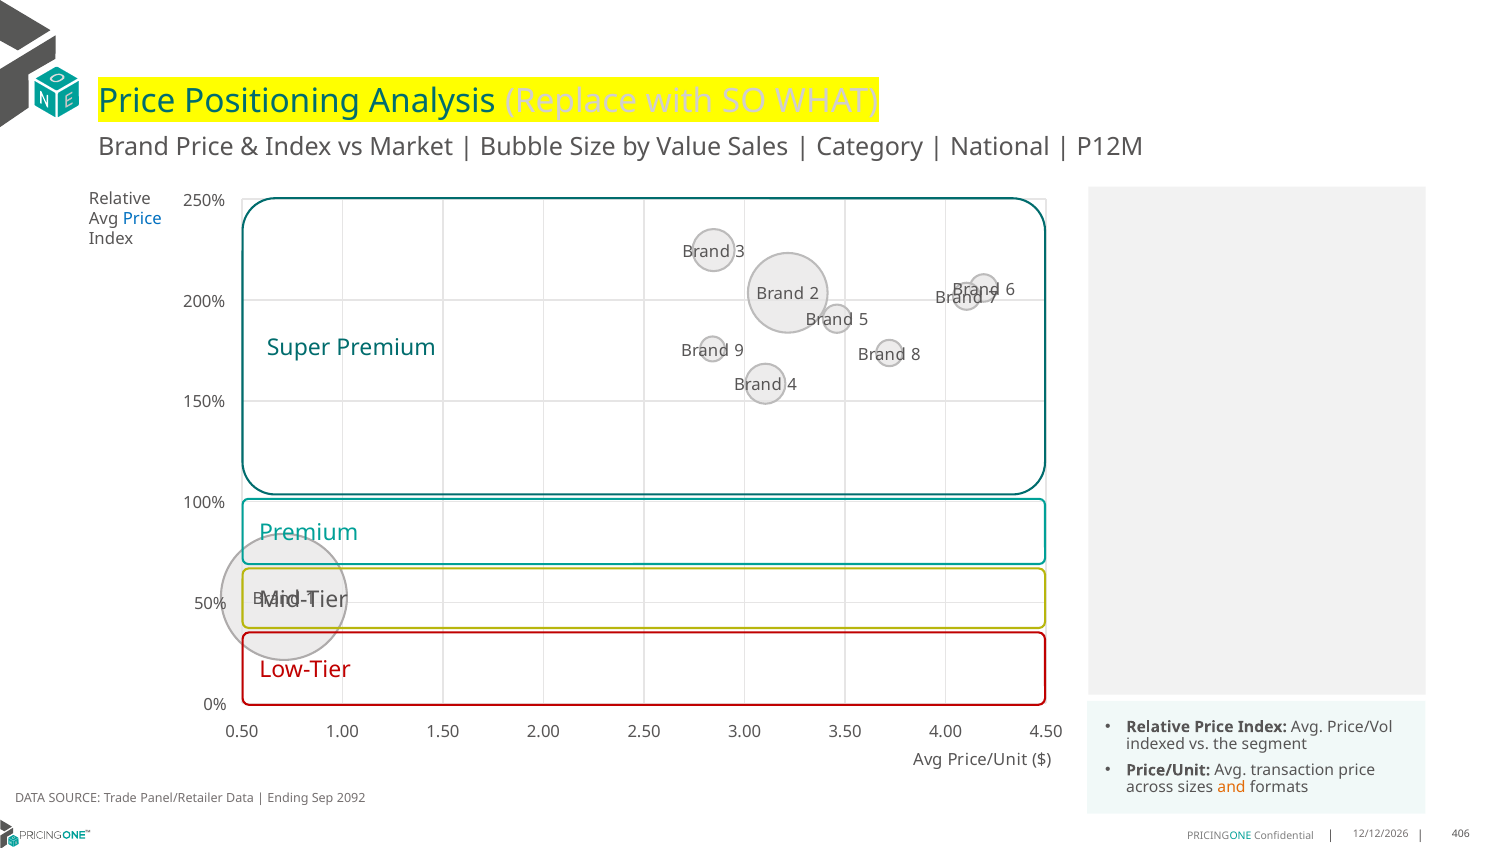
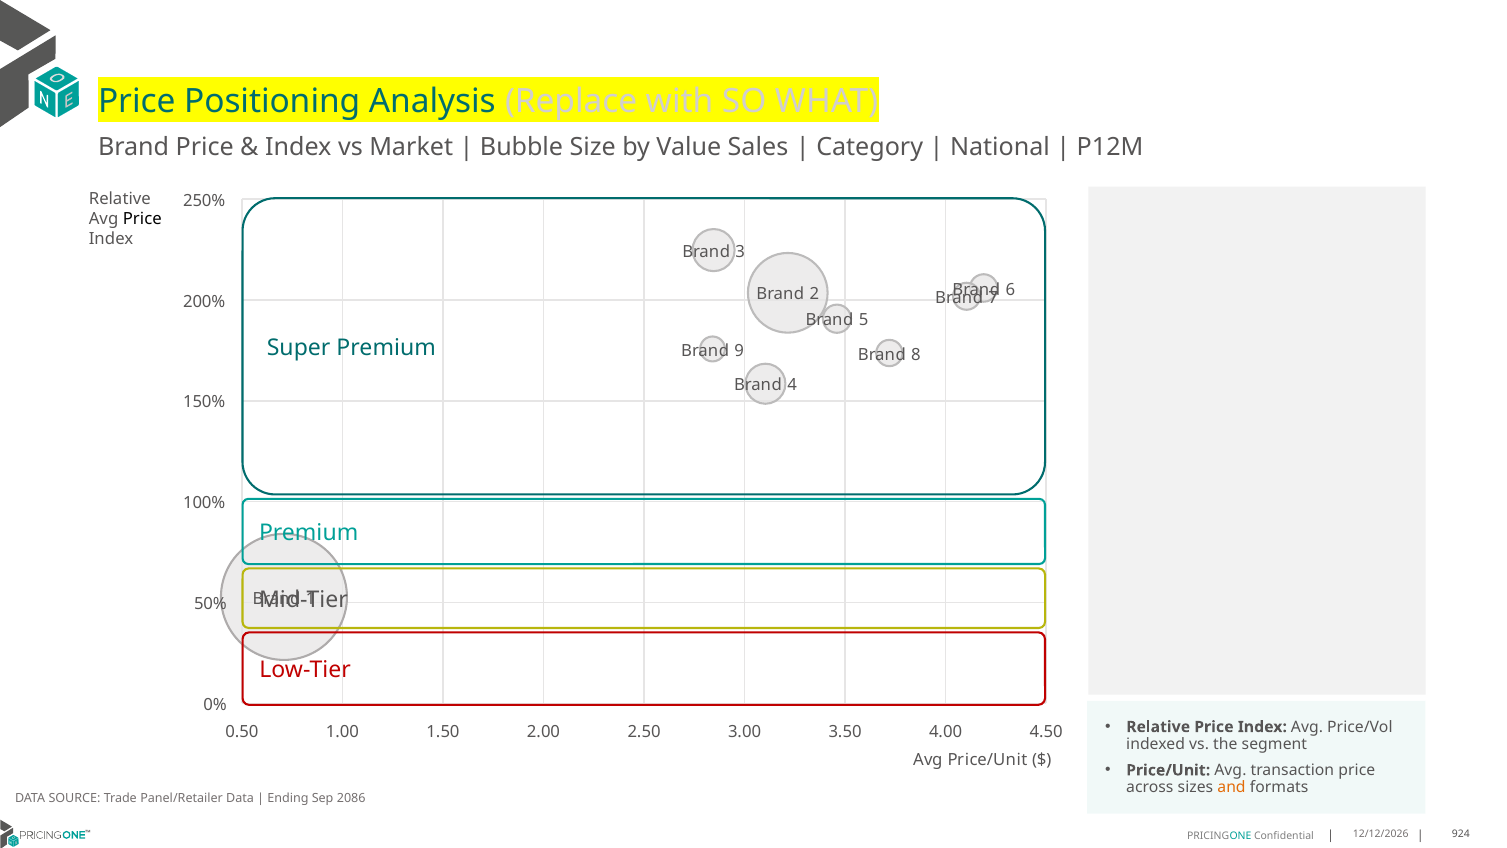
Price at (142, 219) colour: blue -> black
2092: 2092 -> 2086
406: 406 -> 924
